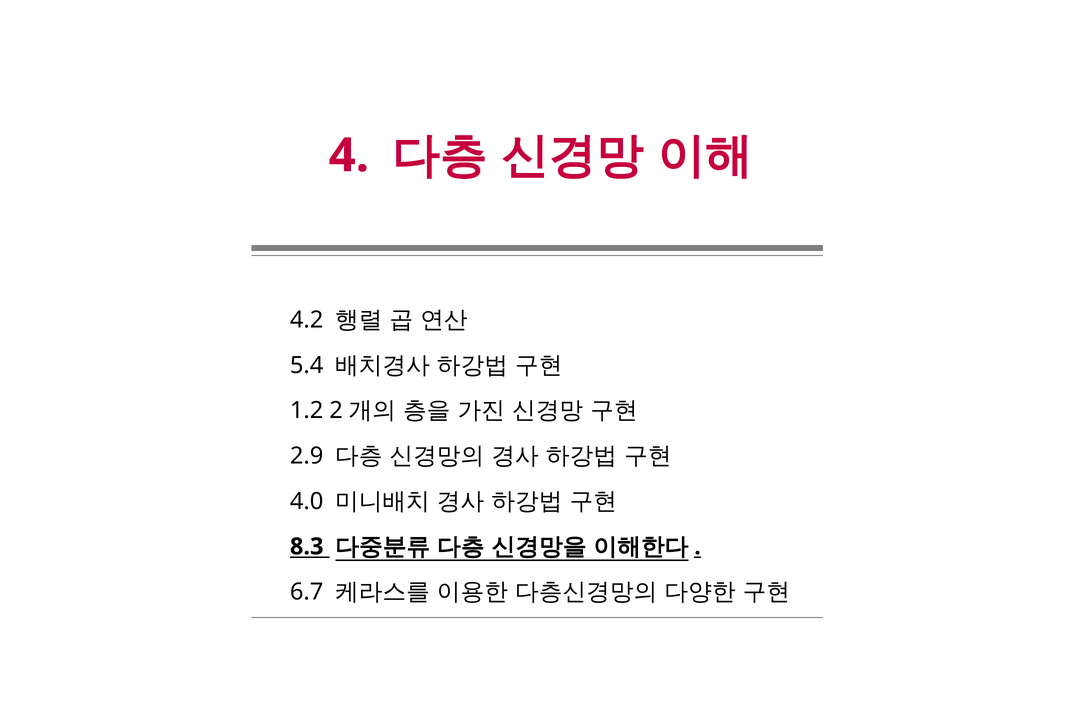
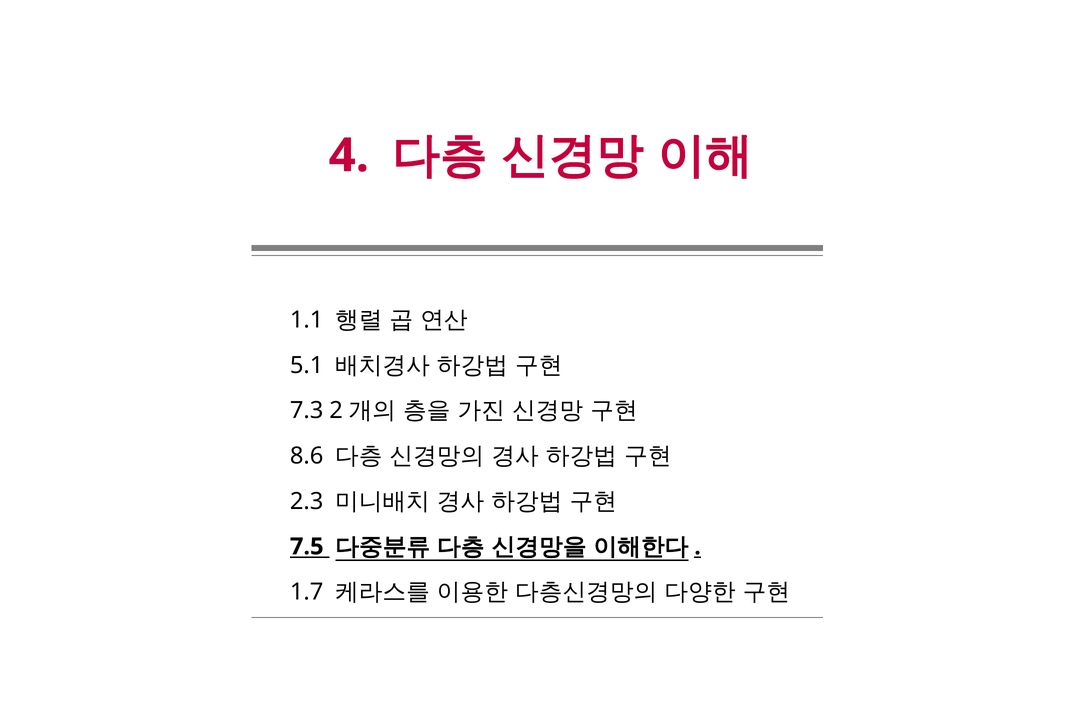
4.2: 4.2 -> 1.1
5.4: 5.4 -> 5.1
1.2: 1.2 -> 7.3
2.9: 2.9 -> 8.6
4.0: 4.0 -> 2.3
8.3: 8.3 -> 7.5
6.7: 6.7 -> 1.7
